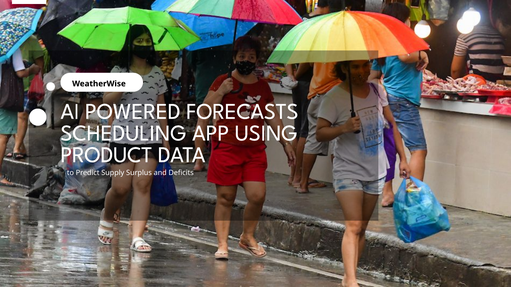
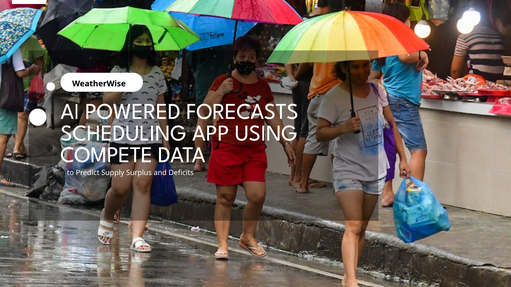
PRODUCT: PRODUCT -> COMPETE
